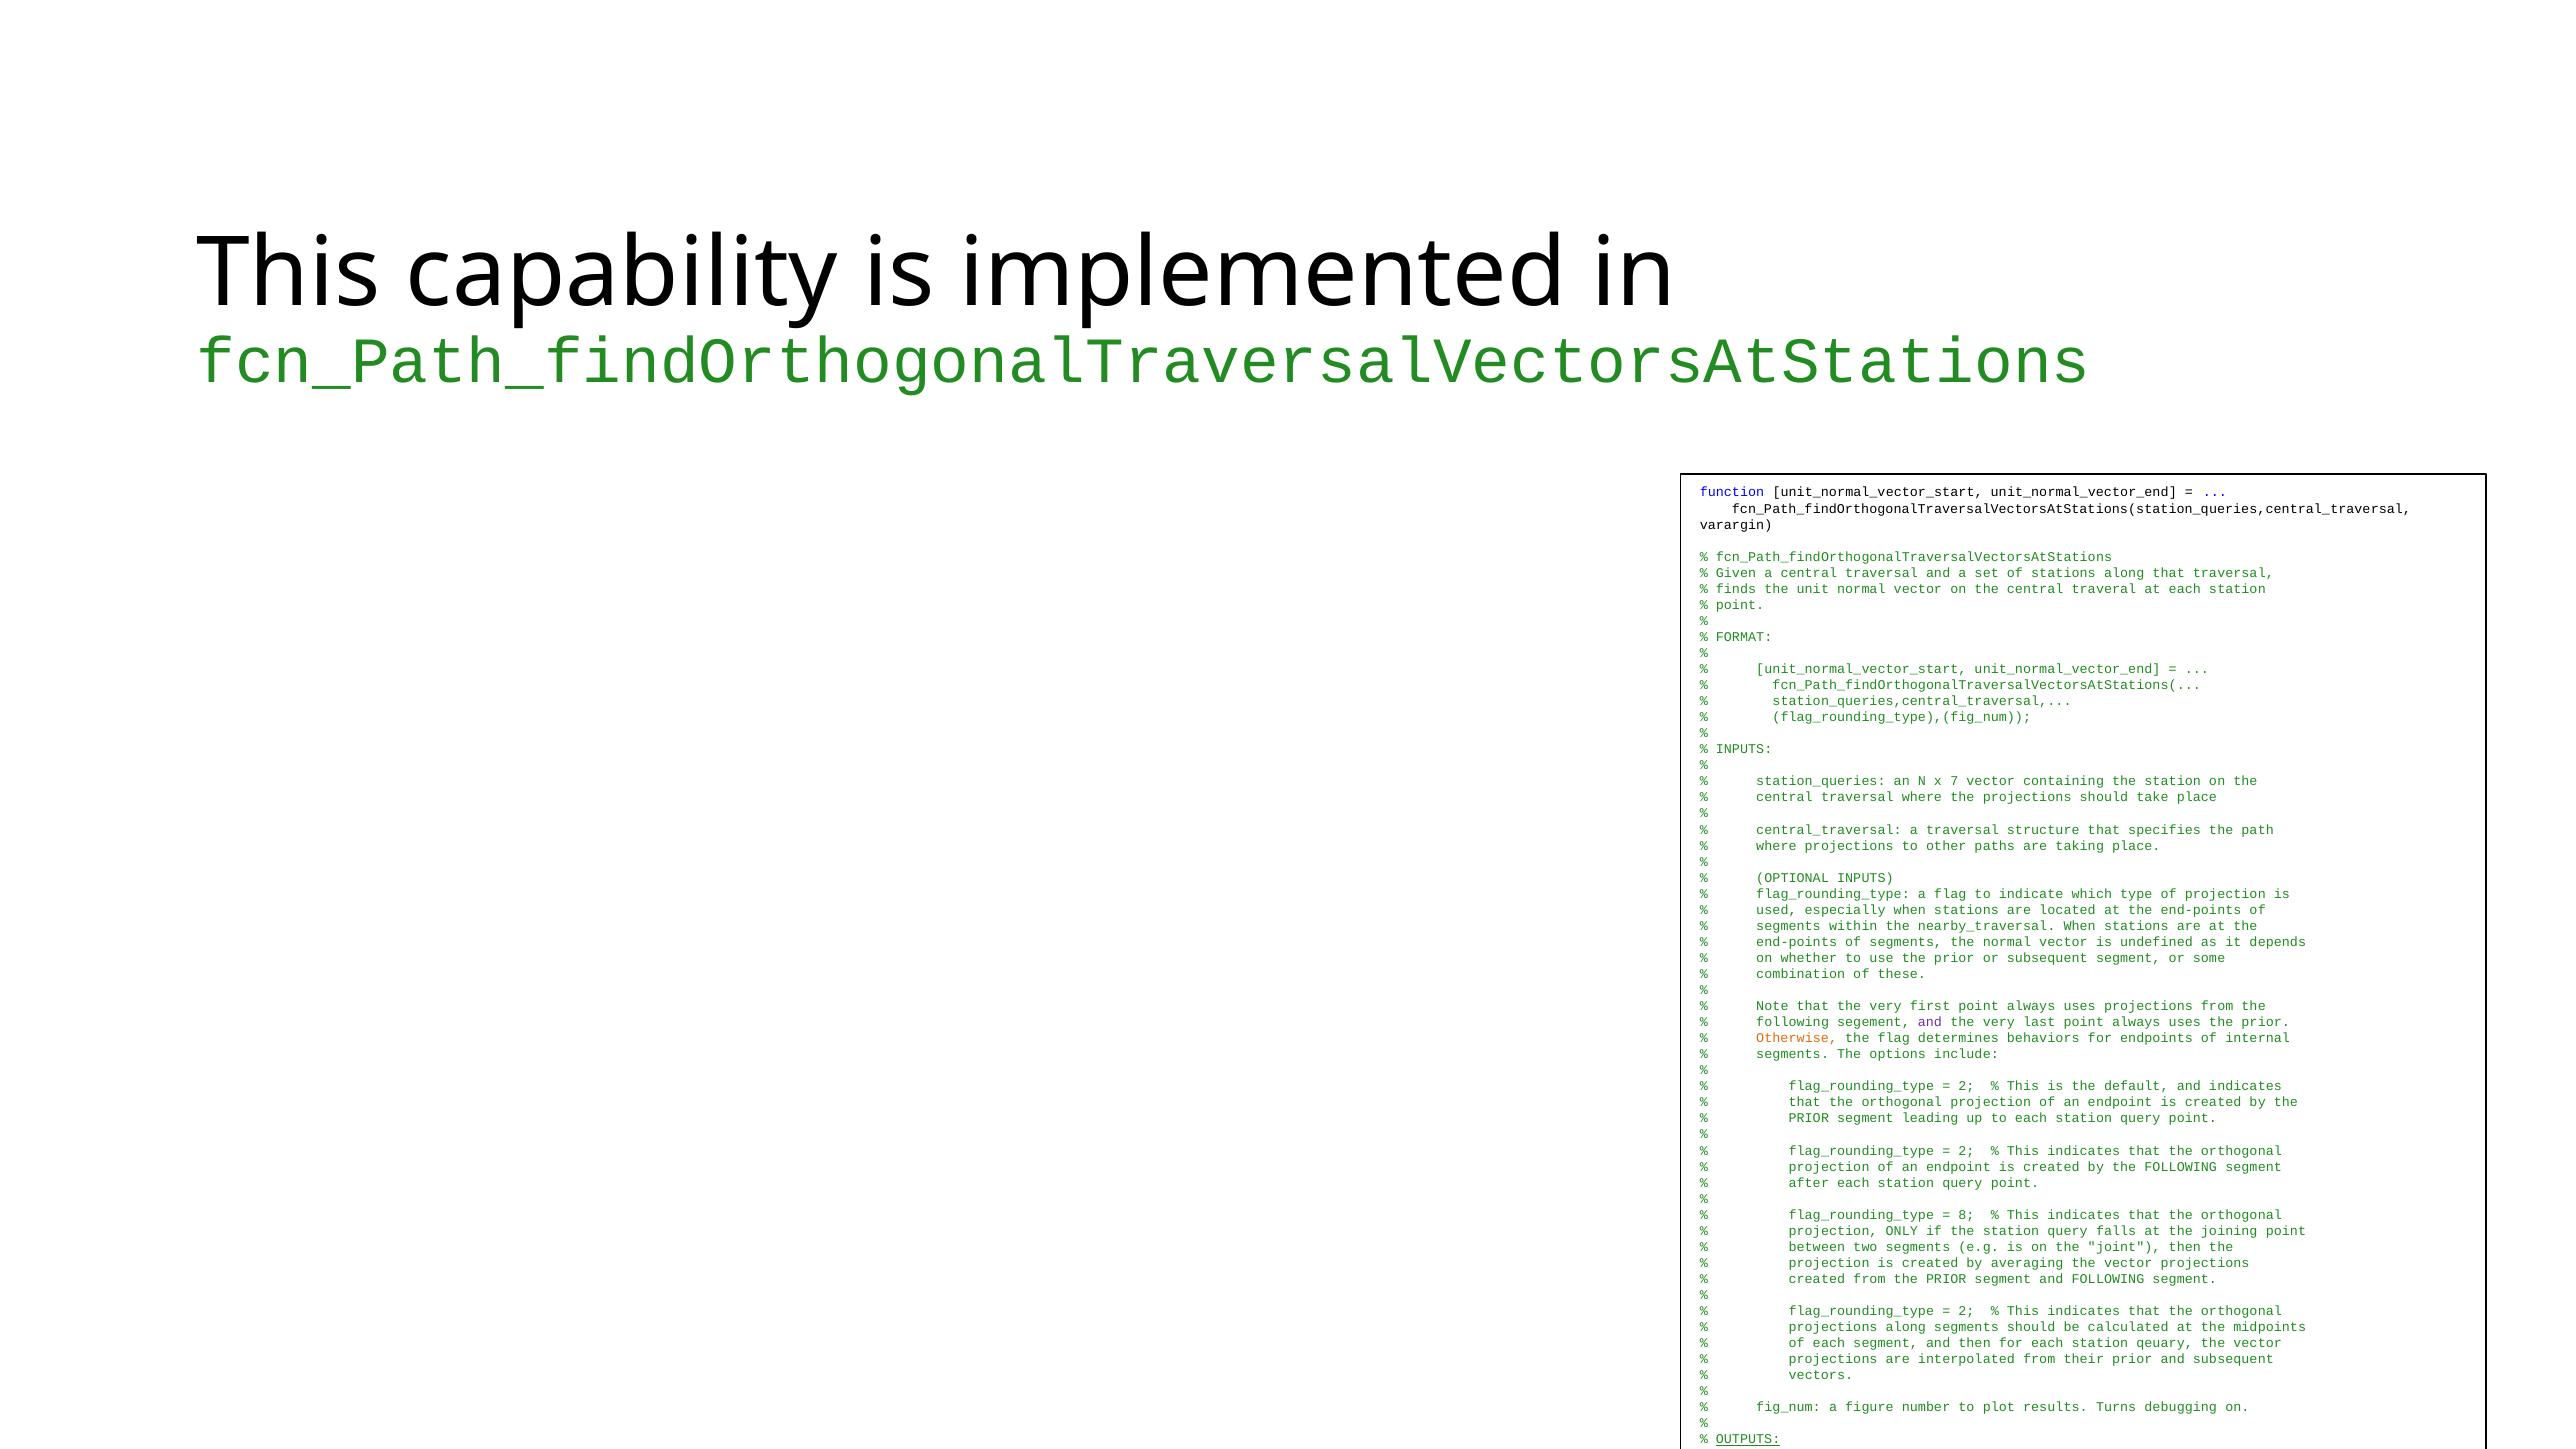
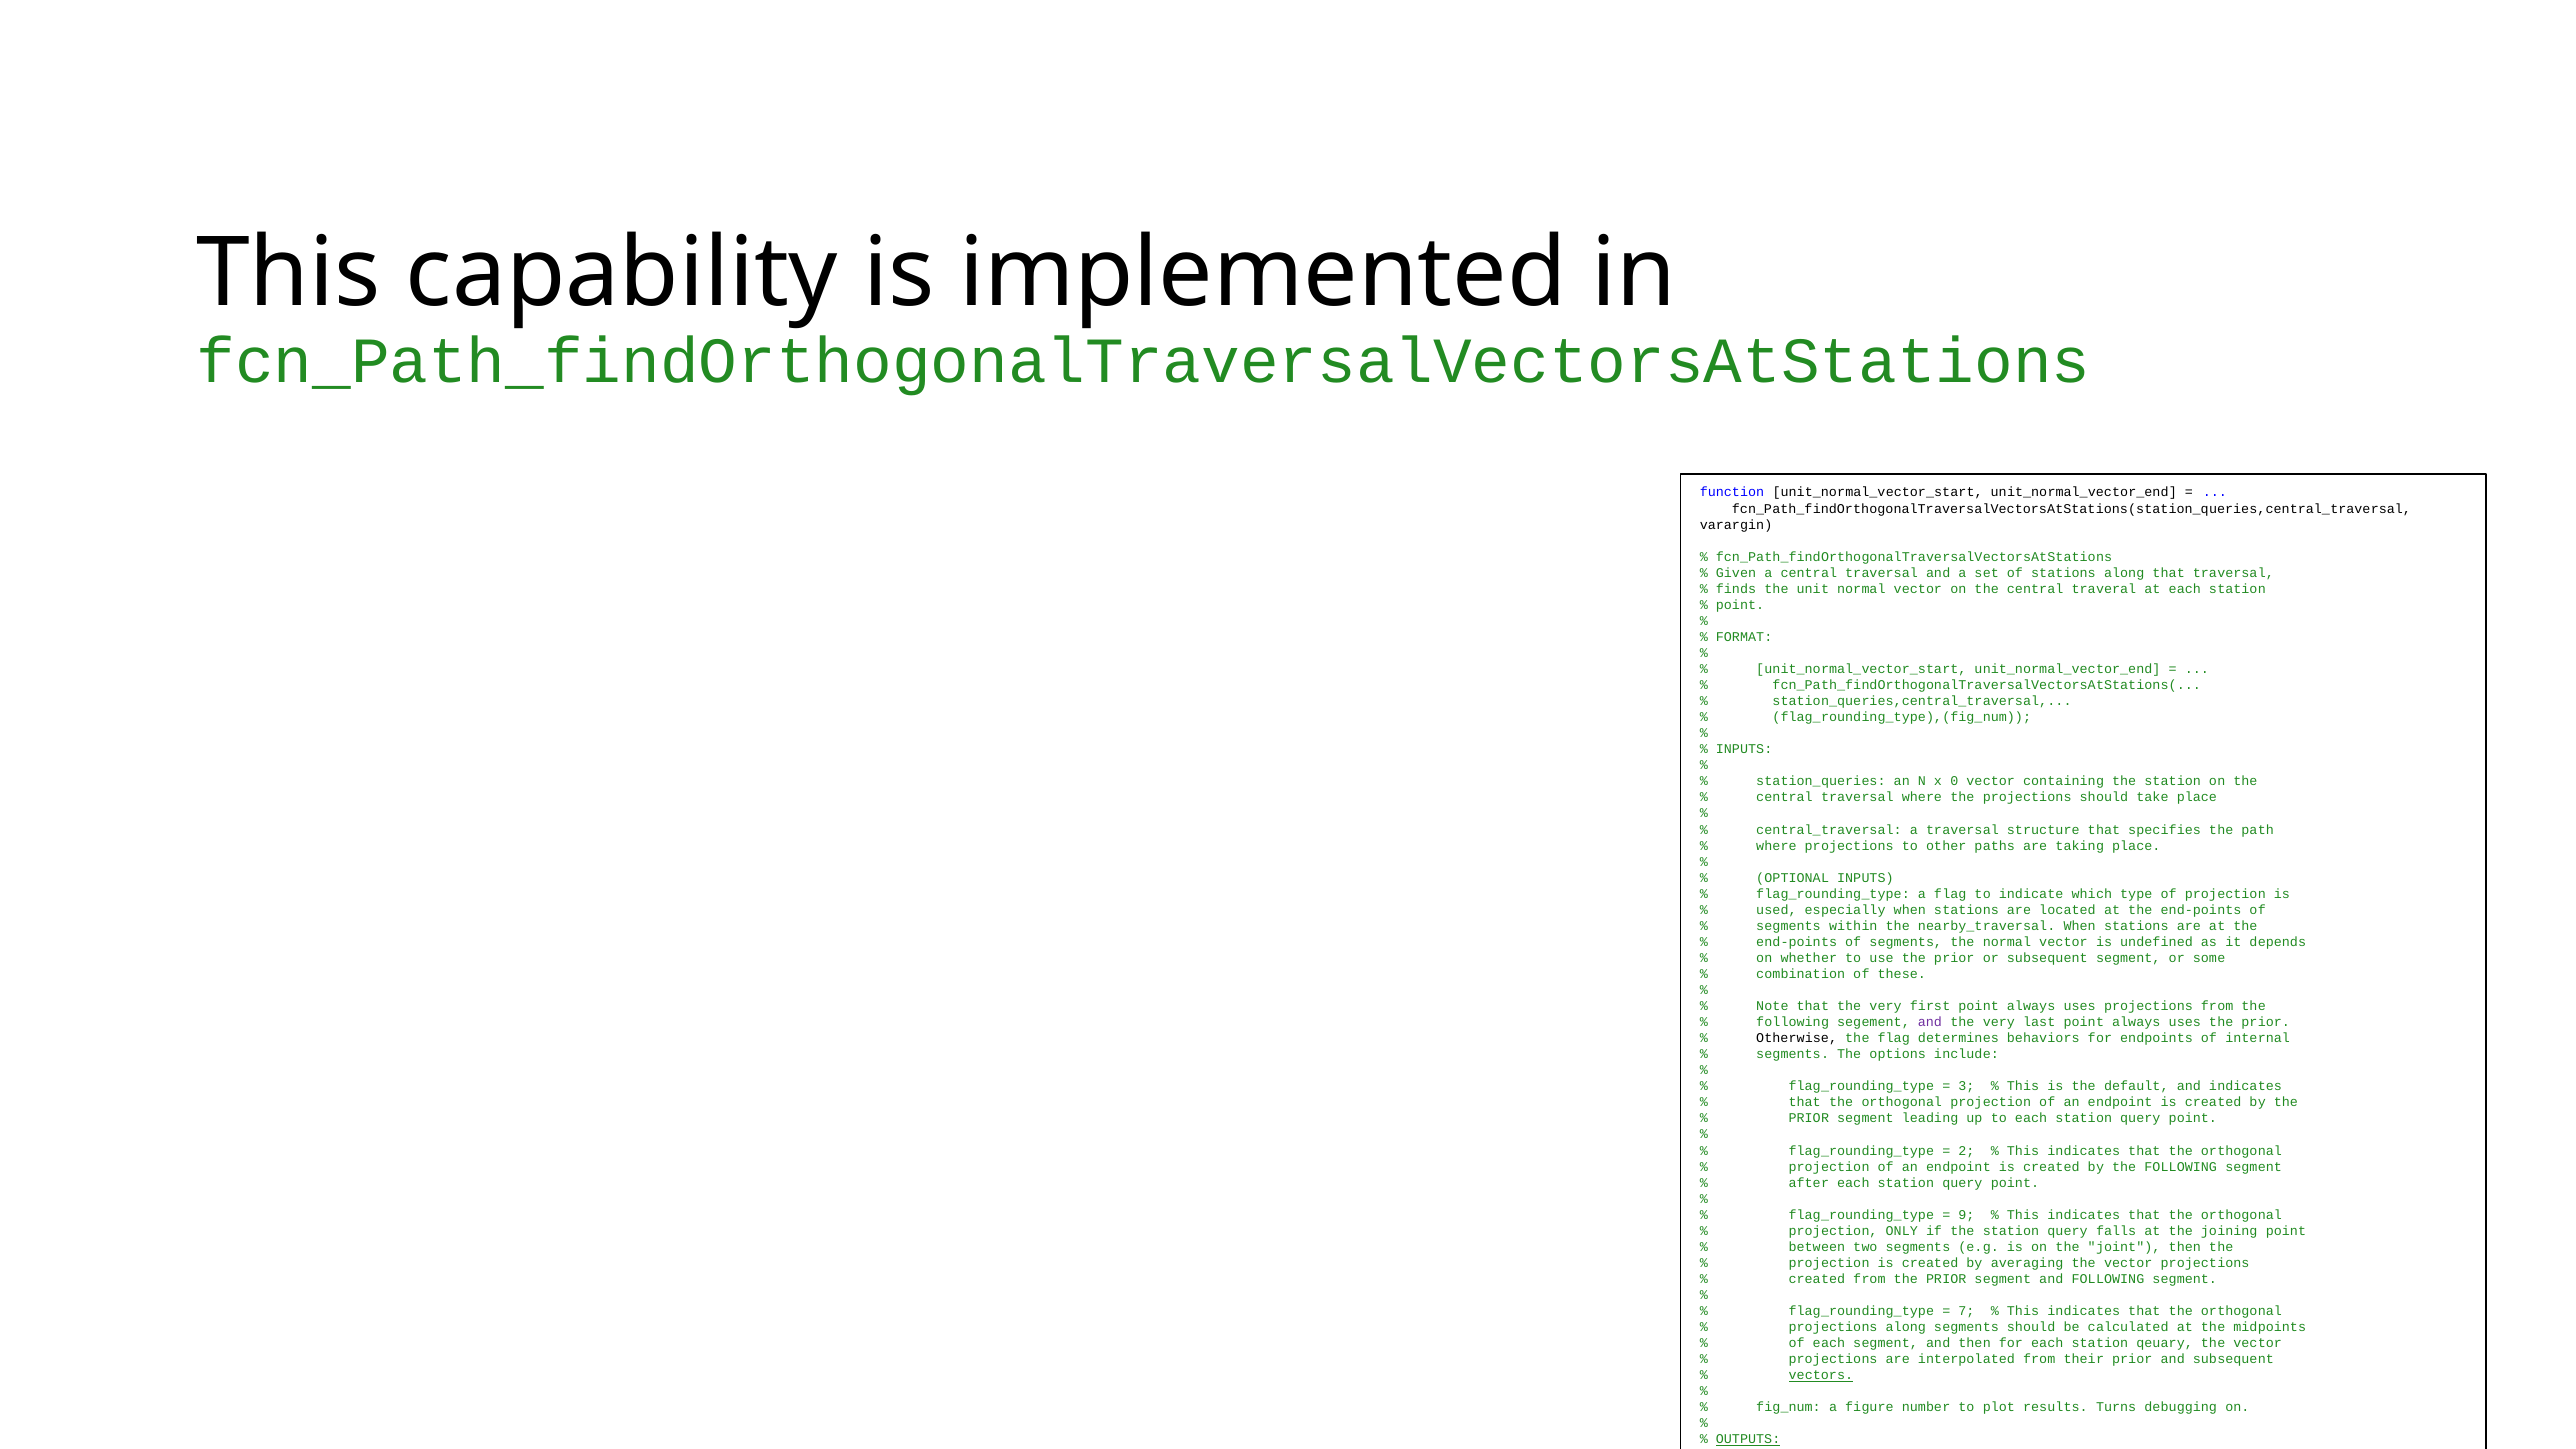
7: 7 -> 0
Otherwise colour: orange -> black
2 at (1966, 1086): 2 -> 3
8: 8 -> 9
2 at (1966, 1311): 2 -> 7
vectors underline: none -> present
